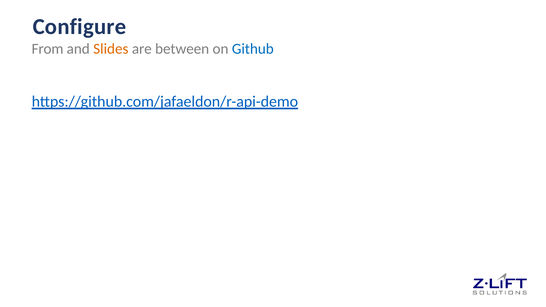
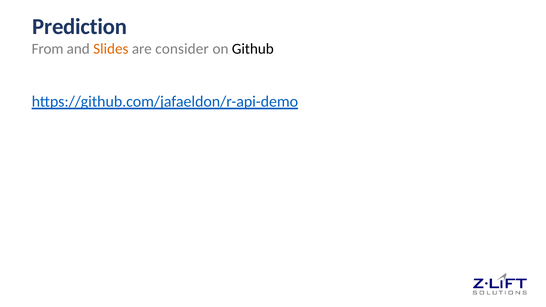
Configure: Configure -> Prediction
between: between -> consider
Github colour: blue -> black
